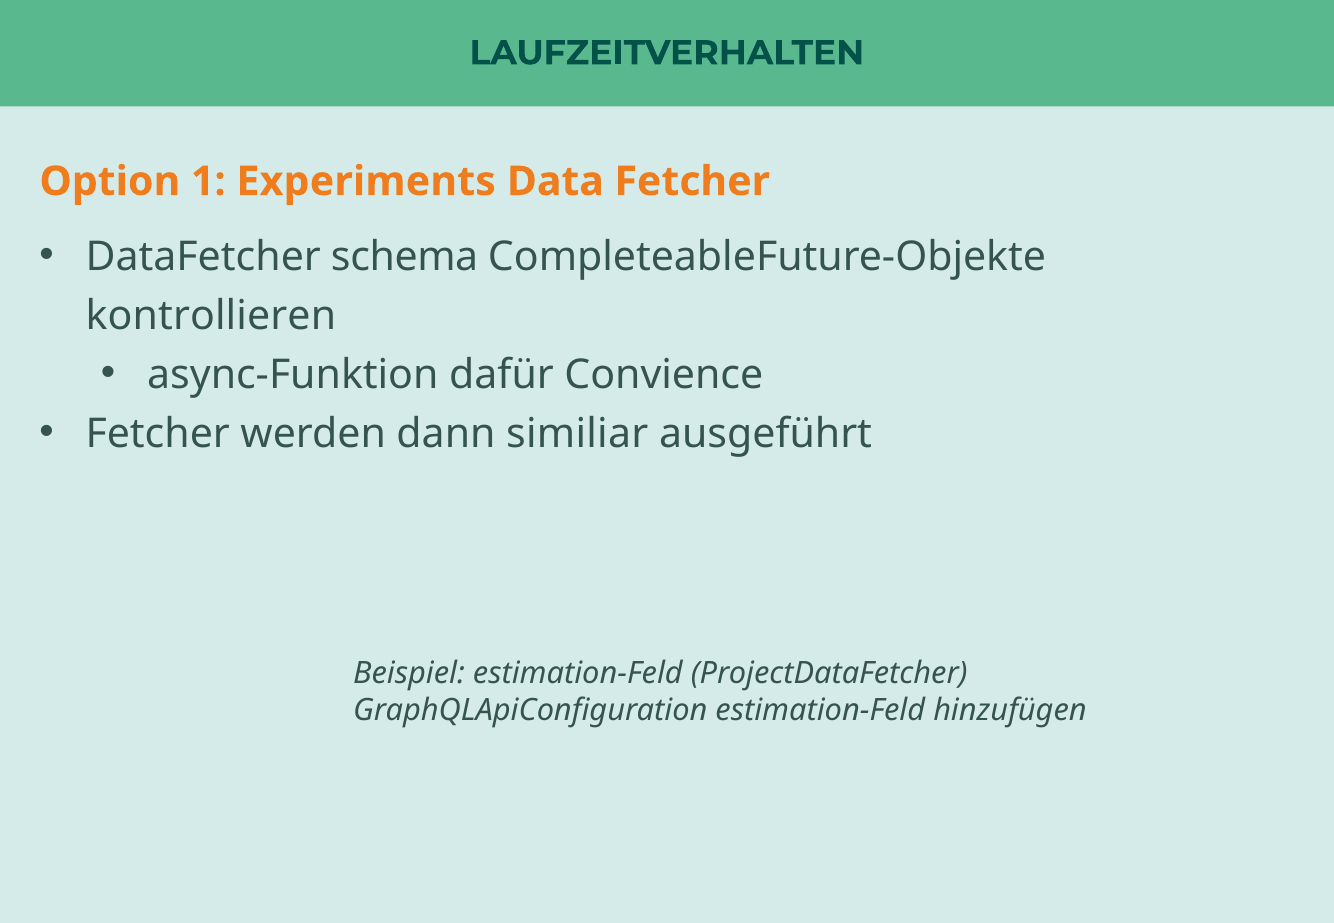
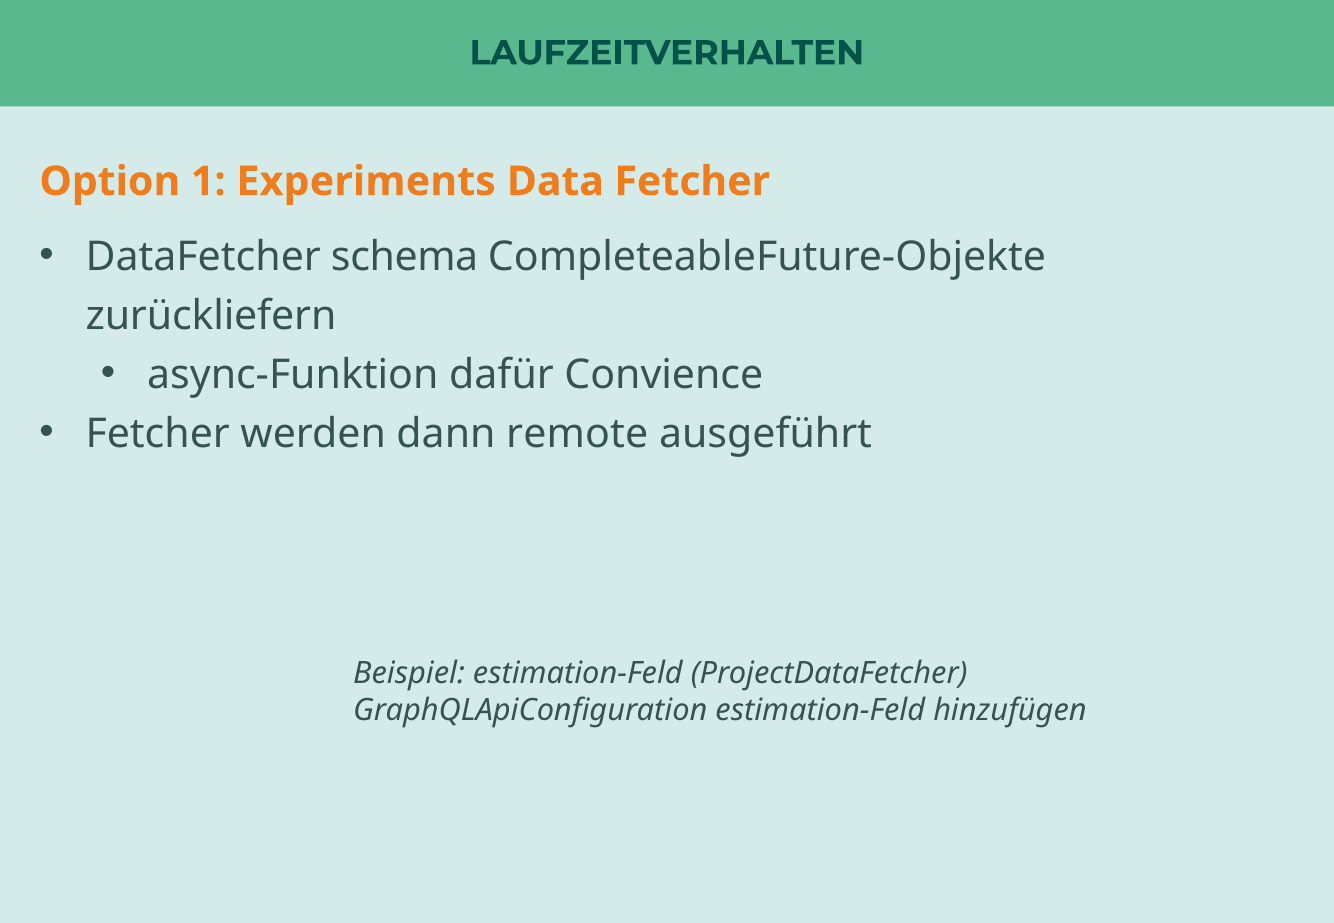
kontrollieren: kontrollieren -> zurückliefern
similiar: similiar -> remote
